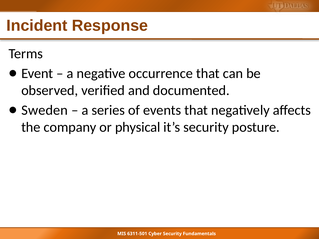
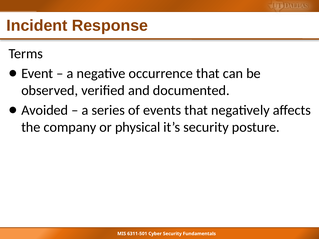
Sweden: Sweden -> Avoided
